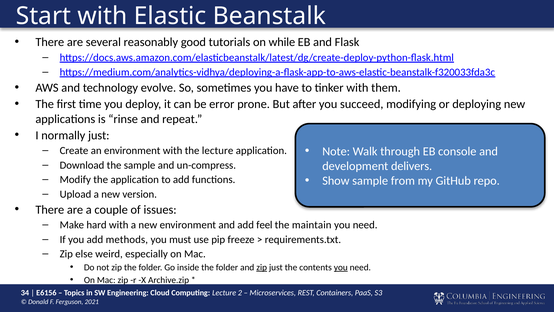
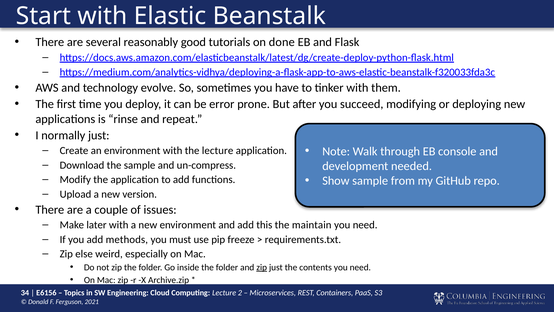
while: while -> done
delivers: delivers -> needed
hard: hard -> later
feel: feel -> this
you at (341, 267) underline: present -> none
